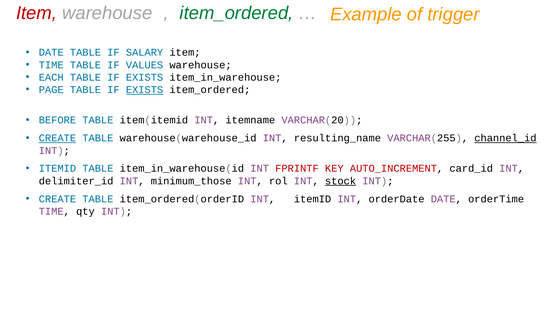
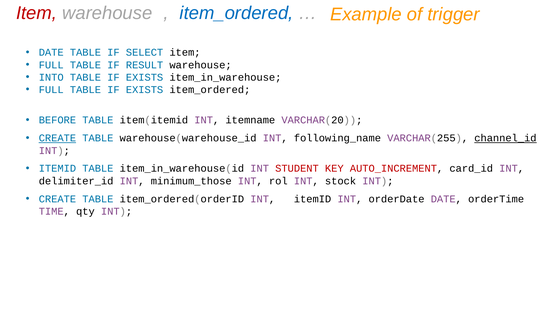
item_ordered at (237, 13) colour: green -> blue
SALARY: SALARY -> SELECT
TIME at (51, 65): TIME -> FULL
VALUES: VALUES -> RESULT
EACH: EACH -> INTO
PAGE at (51, 90): PAGE -> FULL
EXISTS at (145, 90) underline: present -> none
resulting_name: resulting_name -> following_name
FPRINTF: FPRINTF -> STUDENT
stock underline: present -> none
